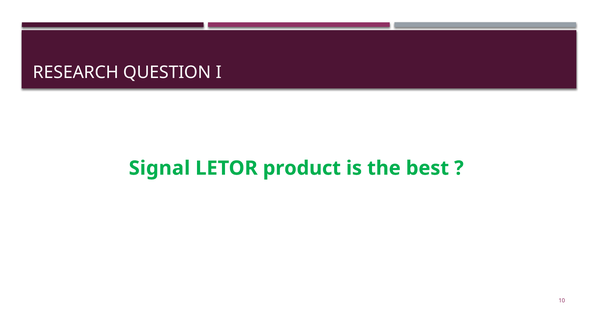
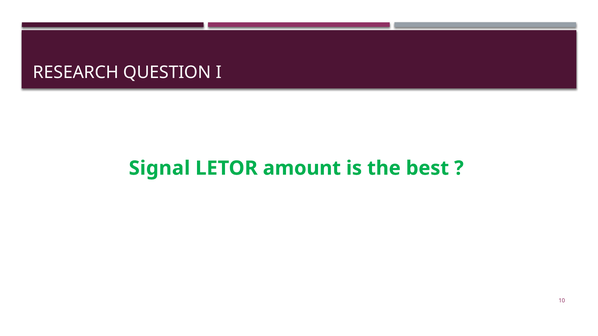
product: product -> amount
